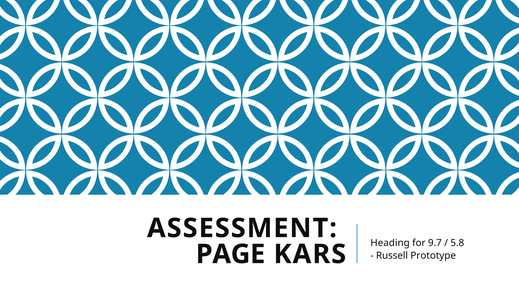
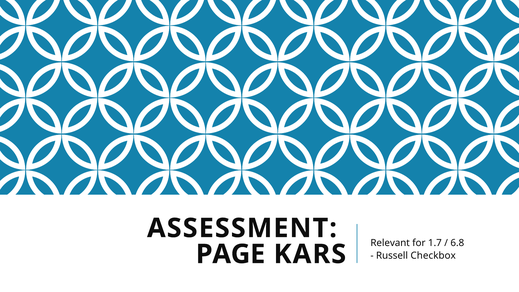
Heading: Heading -> Relevant
9.7: 9.7 -> 1.7
5.8: 5.8 -> 6.8
Prototype: Prototype -> Checkbox
